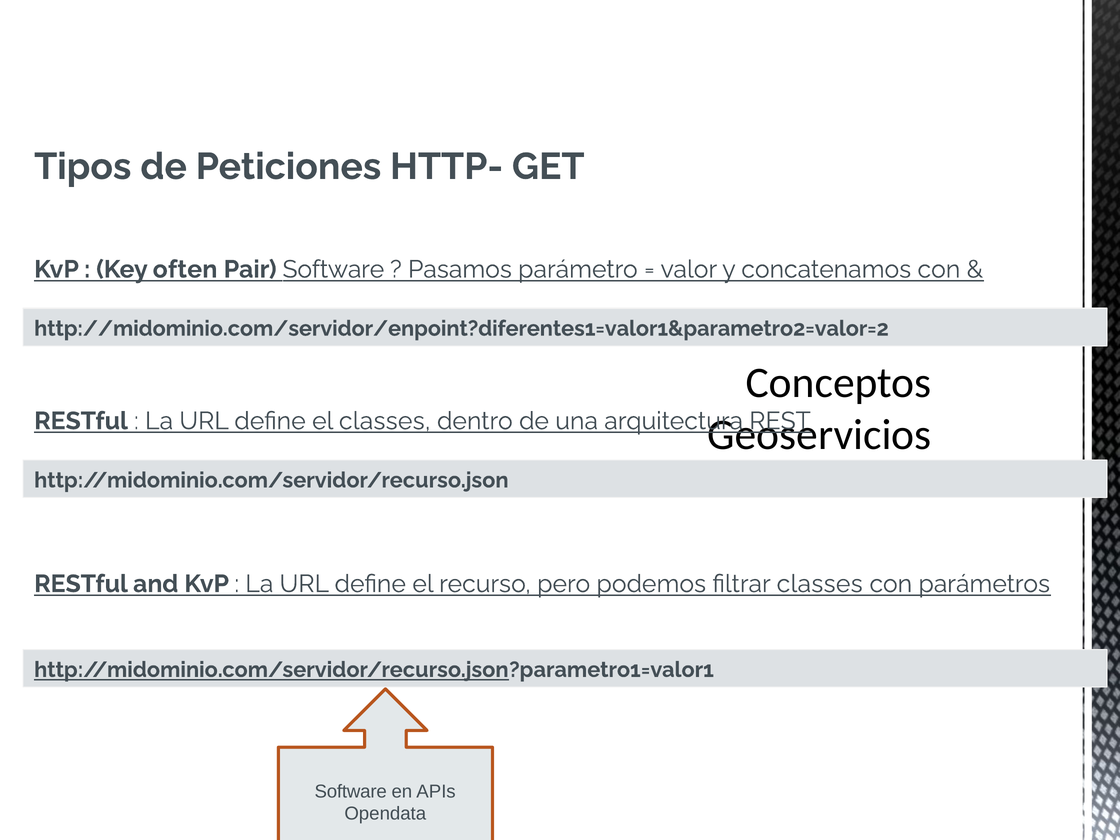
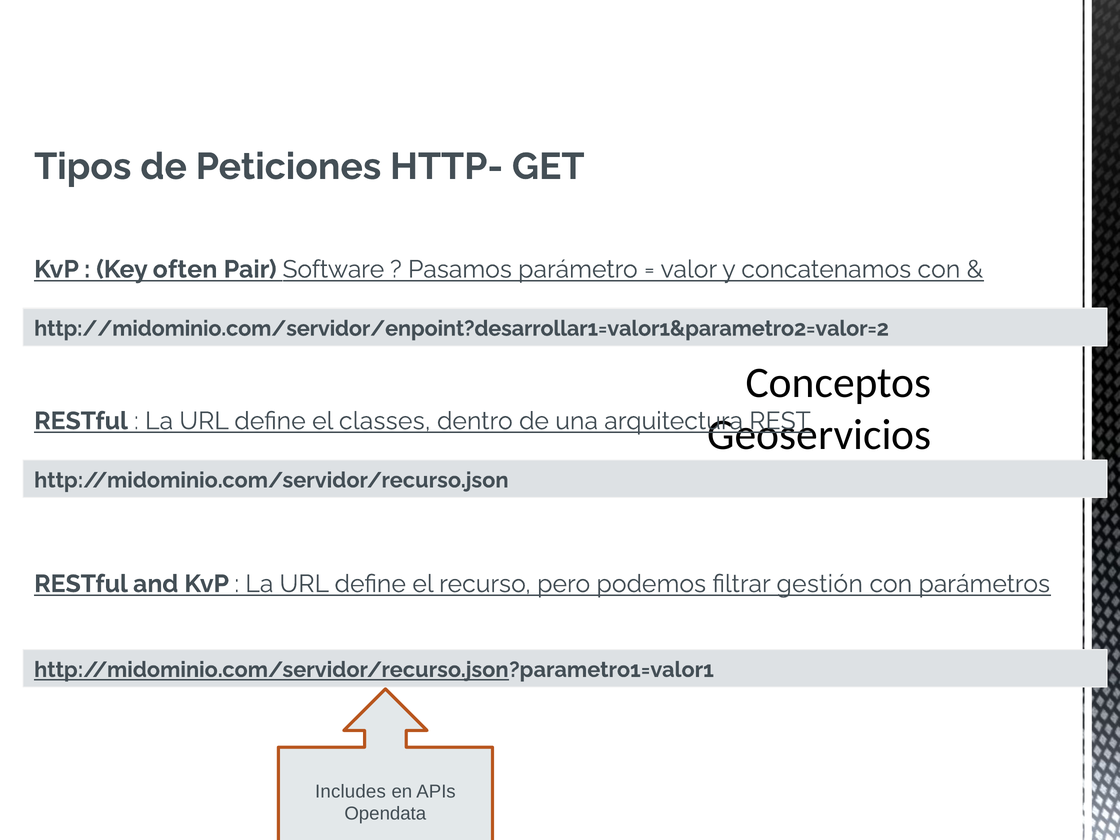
http://midominio.com/servidor/enpoint?diferentes1=valor1&parametro2=valor=2: http://midominio.com/servidor/enpoint?diferentes1=valor1&parametro2=valor=2 -> http://midominio.com/servidor/enpoint?desarrollar1=valor1&parametro2=valor=2
filtrar classes: classes -> gestión
Software at (351, 791): Software -> Includes
